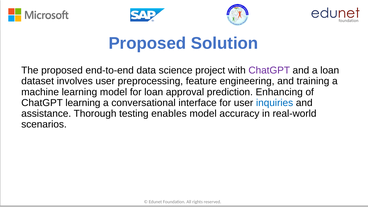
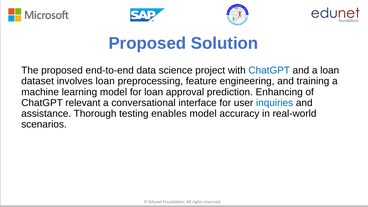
ChatGPT at (269, 70) colour: purple -> blue
involves user: user -> loan
ChatGPT learning: learning -> relevant
